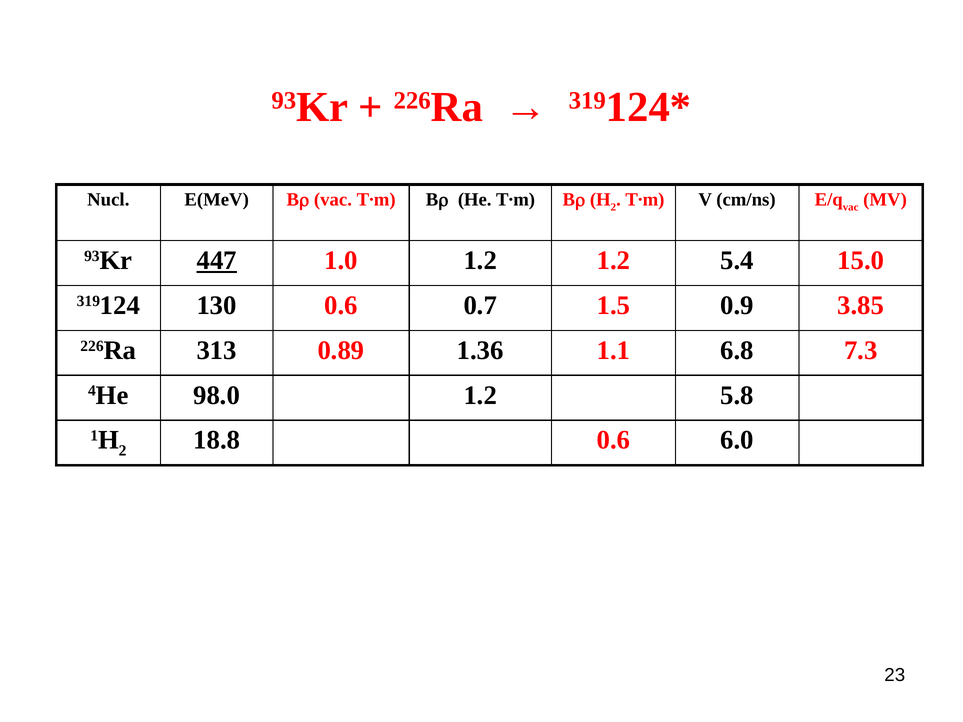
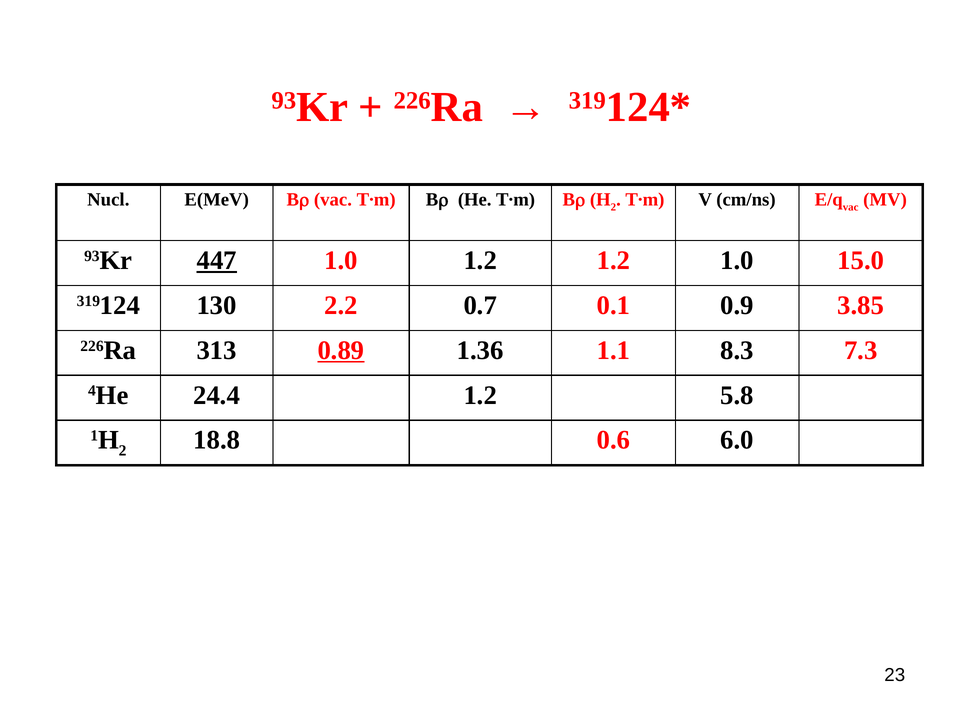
1.2 5.4: 5.4 -> 1.0
130 0.6: 0.6 -> 2.2
1.5: 1.5 -> 0.1
0.89 underline: none -> present
6.8: 6.8 -> 8.3
98.0: 98.0 -> 24.4
